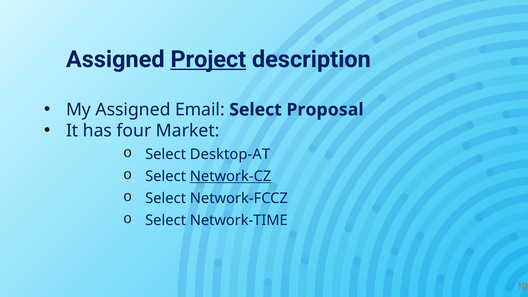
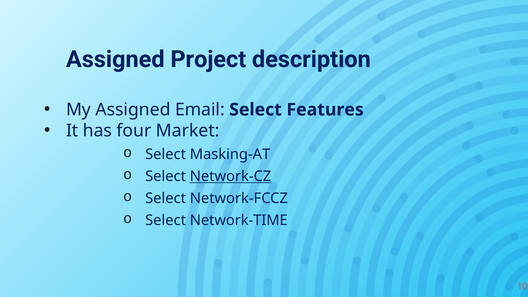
Project underline: present -> none
Proposal: Proposal -> Features
Desktop-AT: Desktop-AT -> Masking-AT
